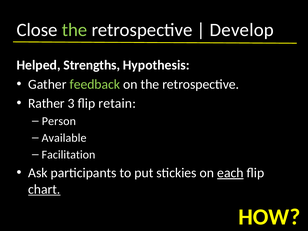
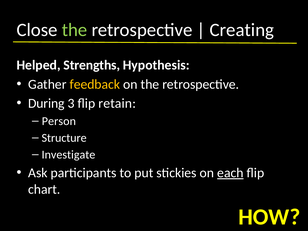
Develop: Develop -> Creating
feedback colour: light green -> yellow
Rather: Rather -> During
Available: Available -> Structure
Facilitation: Facilitation -> Investigate
chart underline: present -> none
